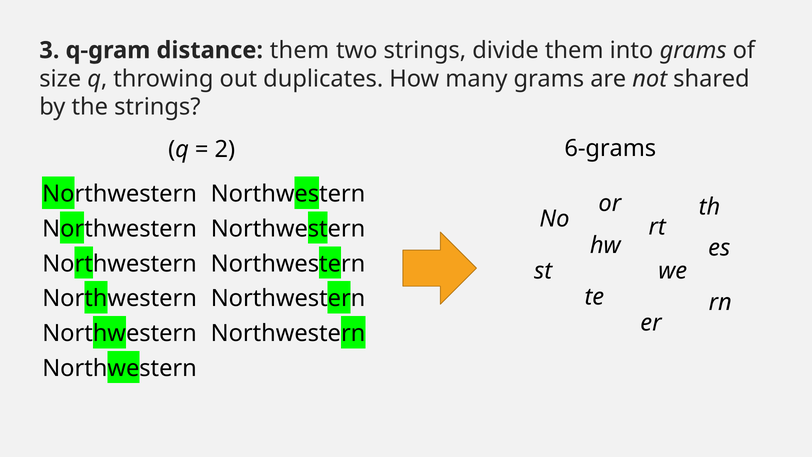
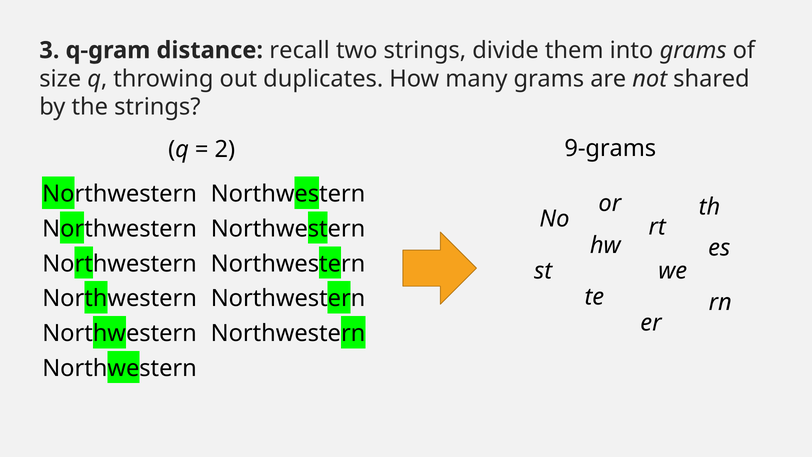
distance them: them -> recall
6-grams: 6-grams -> 9-grams
